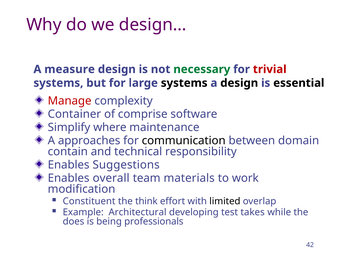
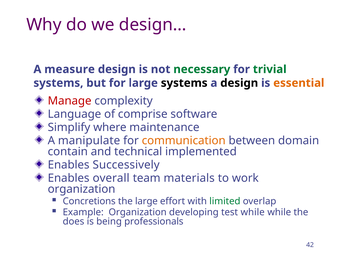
trivial colour: red -> green
essential colour: black -> orange
Container: Container -> Language
approaches: approaches -> manipulate
communication colour: black -> orange
responsibility: responsibility -> implemented
Suggestions: Suggestions -> Successively
modification at (82, 189): modification -> organization
Constituent: Constituent -> Concretions
the think: think -> large
limited colour: black -> green
Example Architectural: Architectural -> Organization
test takes: takes -> while
